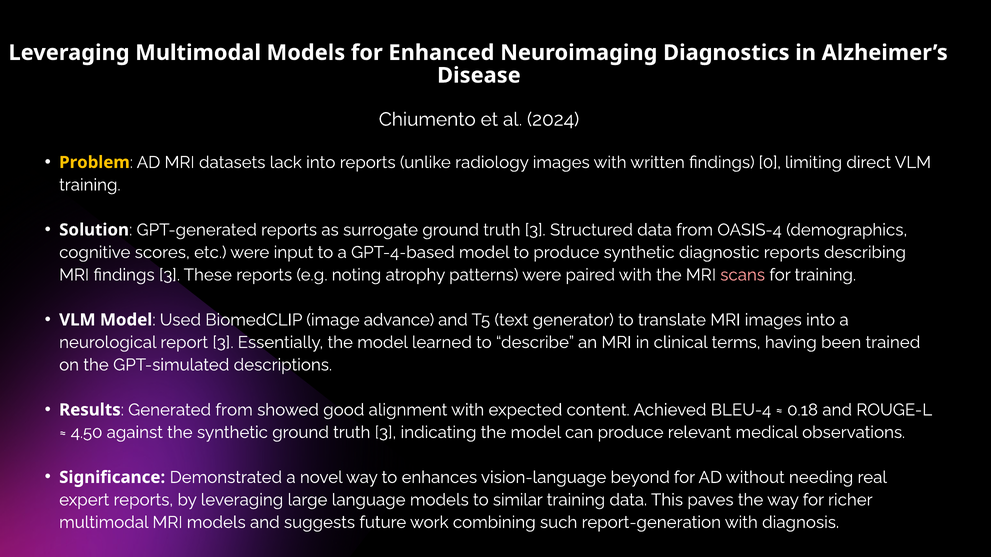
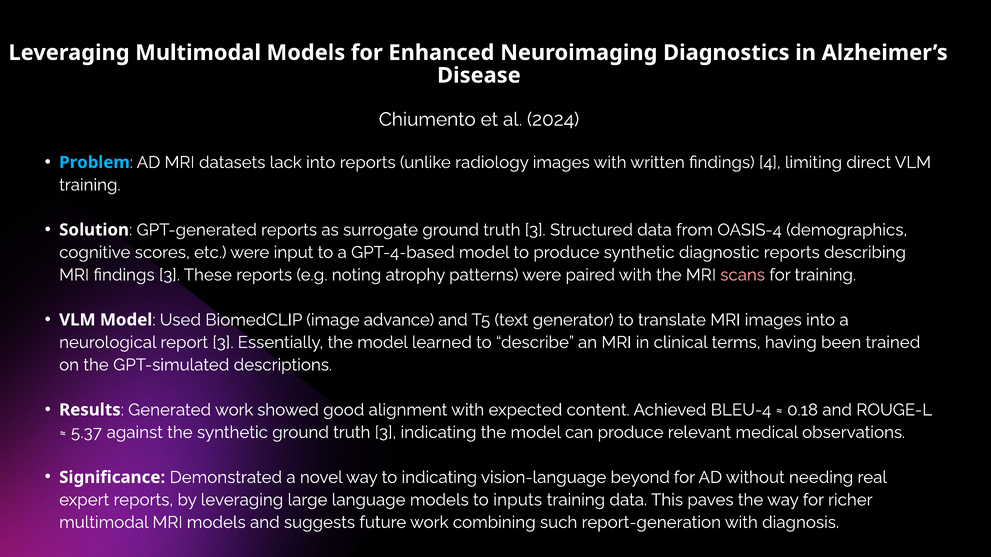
Problem colour: yellow -> light blue
0: 0 -> 4
Generated from: from -> work
4.50: 4.50 -> 5.37
to enhances: enhances -> indicating
similar: similar -> inputs
